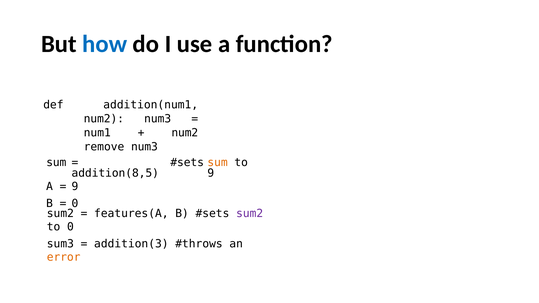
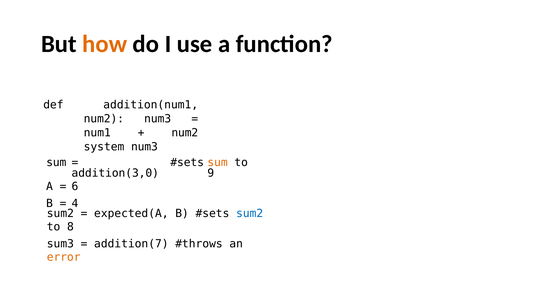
how colour: blue -> orange
remove: remove -> system
addition(8,5: addition(8,5 -> addition(3,0
9 at (75, 187): 9 -> 6
0 at (75, 204): 0 -> 4
features(A: features(A -> expected(A
sum2 at (250, 214) colour: purple -> blue
to 0: 0 -> 8
addition(3: addition(3 -> addition(7
